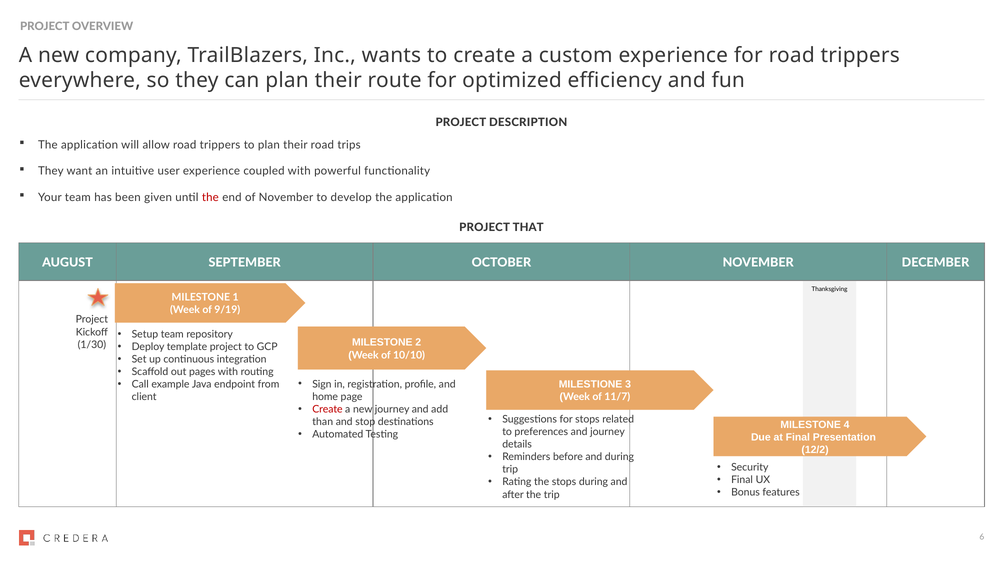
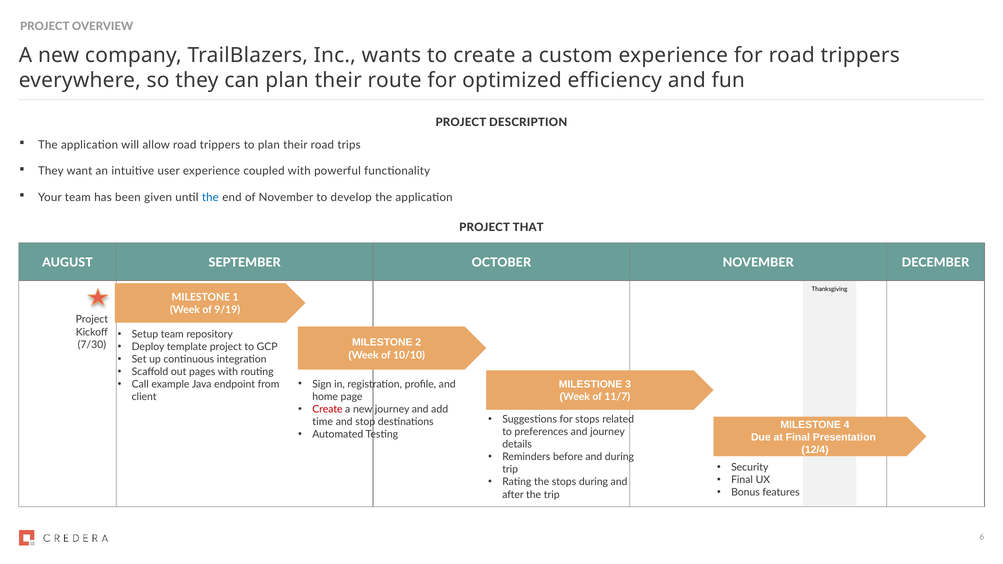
the at (210, 197) colour: red -> blue
1/30: 1/30 -> 7/30
than: than -> time
12/2: 12/2 -> 12/4
